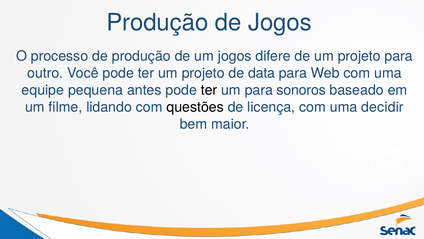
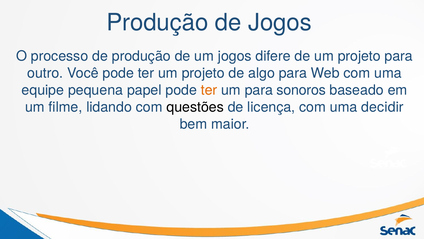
data: data -> algo
antes: antes -> papel
ter at (209, 90) colour: black -> orange
